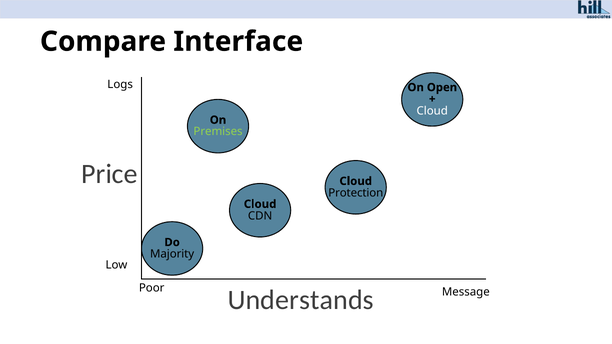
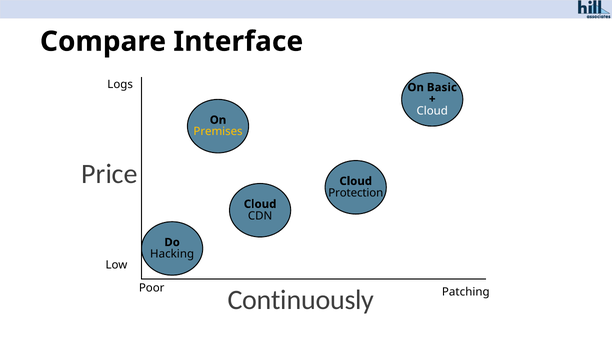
Open: Open -> Basic
Premises colour: light green -> yellow
Majority: Majority -> Hacking
Message: Message -> Patching
Understands: Understands -> Continuously
